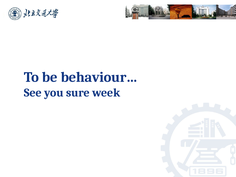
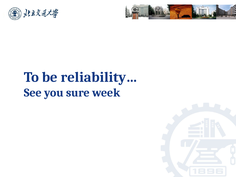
behaviour…: behaviour… -> reliability…
